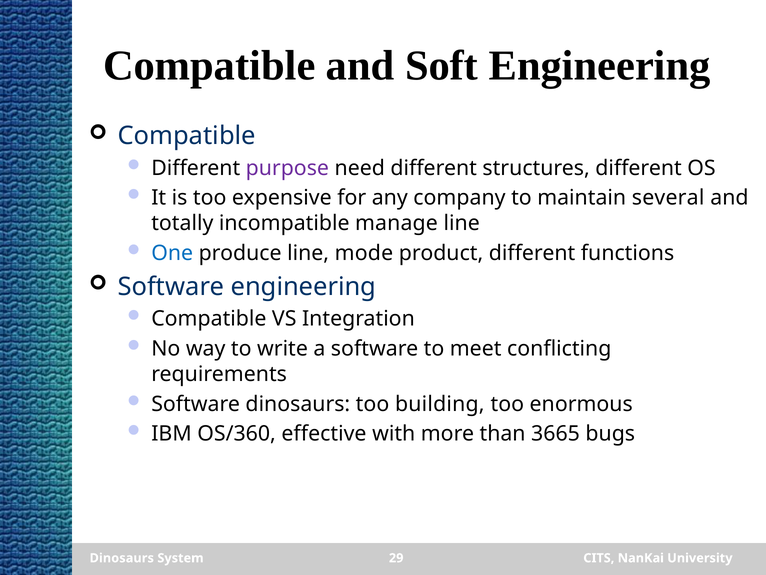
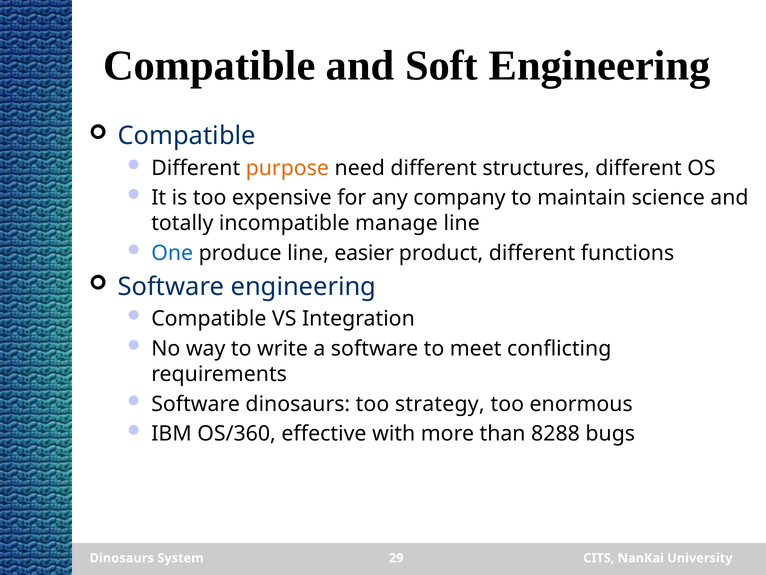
purpose colour: purple -> orange
several: several -> science
mode: mode -> easier
building: building -> strategy
3665: 3665 -> 8288
